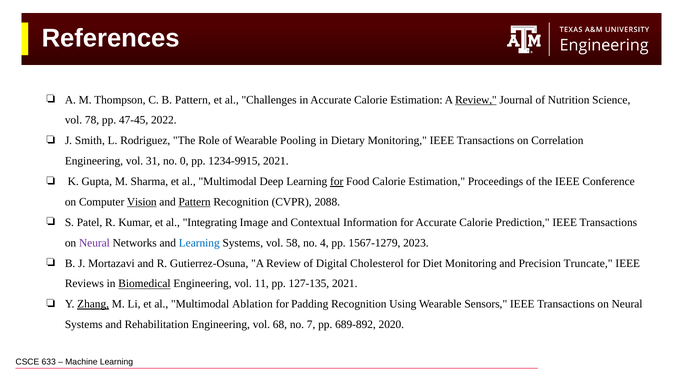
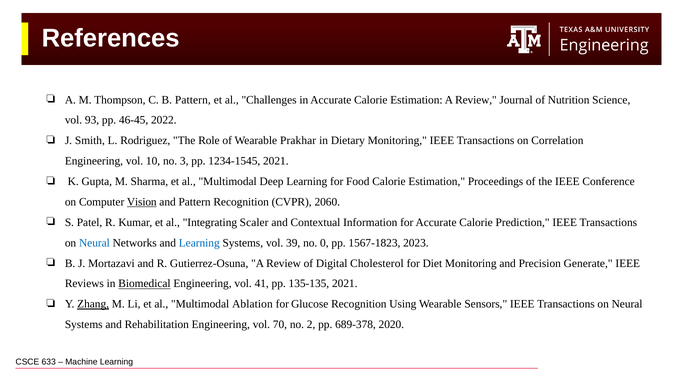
Review at (476, 100) underline: present -> none
78: 78 -> 93
47-45: 47-45 -> 46-45
Pooling: Pooling -> Prakhar
31: 31 -> 10
0: 0 -> 3
1234-9915: 1234-9915 -> 1234-1545
for at (337, 182) underline: present -> none
Pattern at (195, 202) underline: present -> none
2088: 2088 -> 2060
Image: Image -> Scaler
Neural at (94, 243) colour: purple -> blue
58: 58 -> 39
4: 4 -> 0
1567-1279: 1567-1279 -> 1567-1823
Truncate: Truncate -> Generate
11: 11 -> 41
127-135: 127-135 -> 135-135
Padding: Padding -> Glucose
68: 68 -> 70
7: 7 -> 2
689-892: 689-892 -> 689-378
